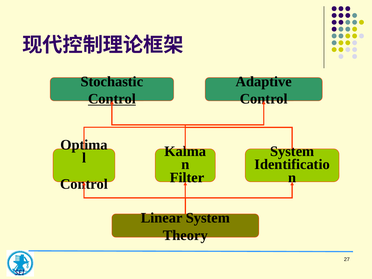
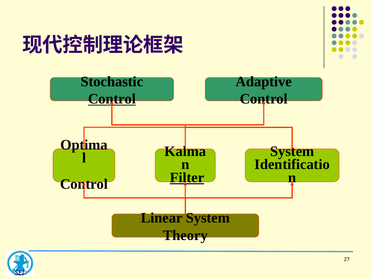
Filter underline: none -> present
